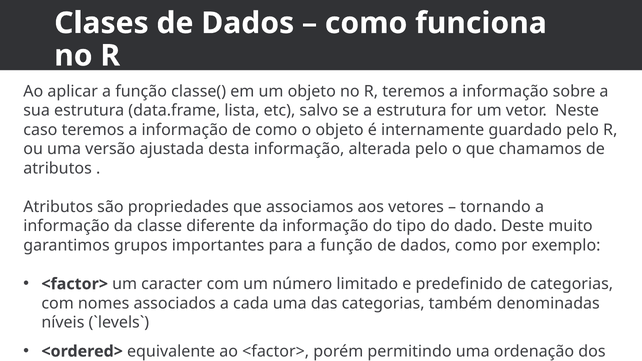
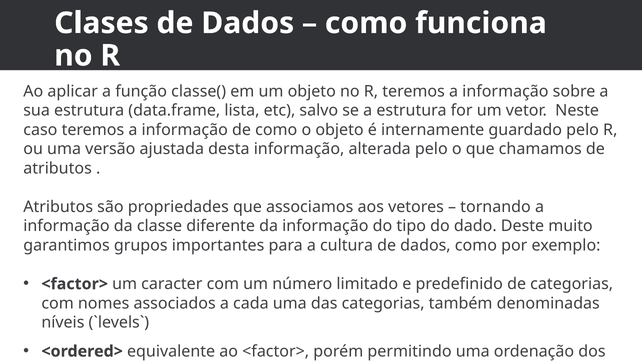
para a função: função -> cultura
